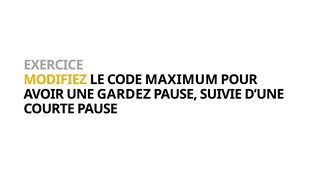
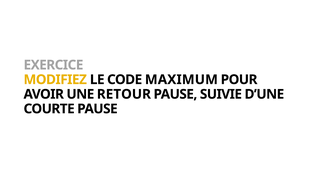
GARDEZ: GARDEZ -> RETOUR
